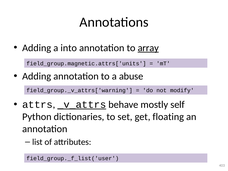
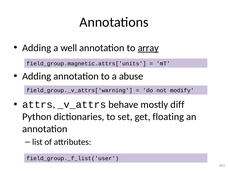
into: into -> well
_v_attrs underline: present -> none
self: self -> diff
